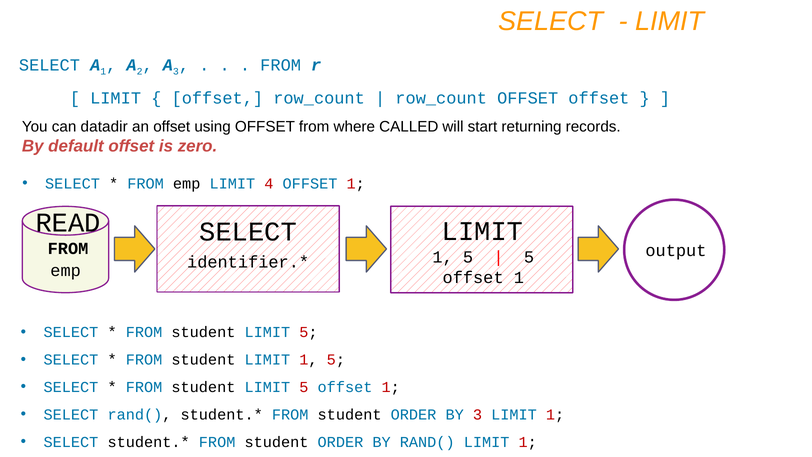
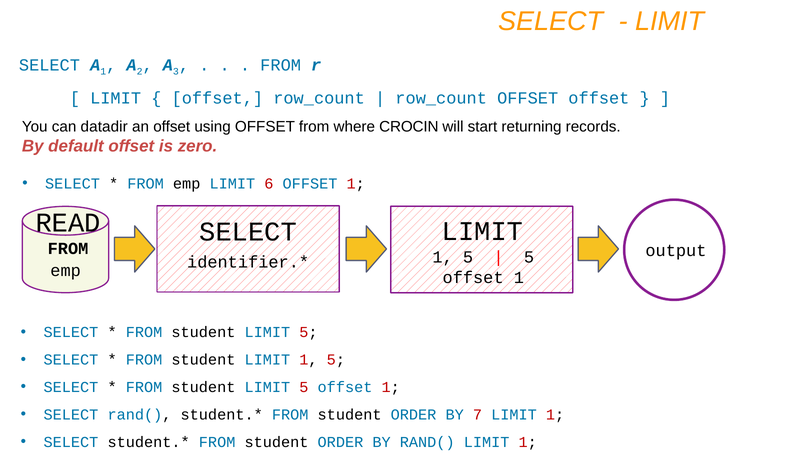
CALLED: CALLED -> CROCIN
4: 4 -> 6
BY 3: 3 -> 7
